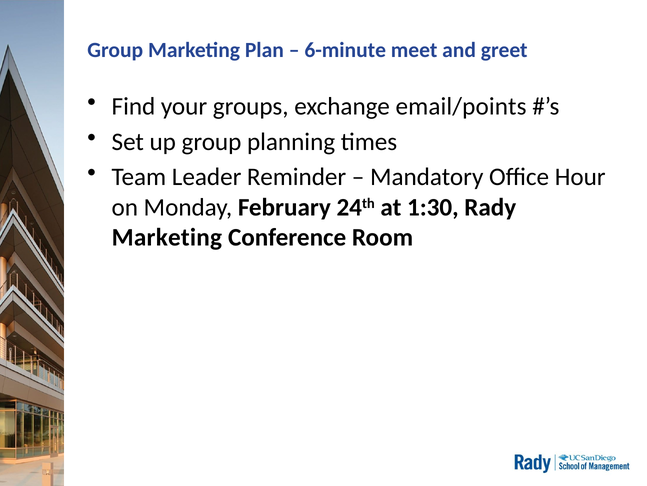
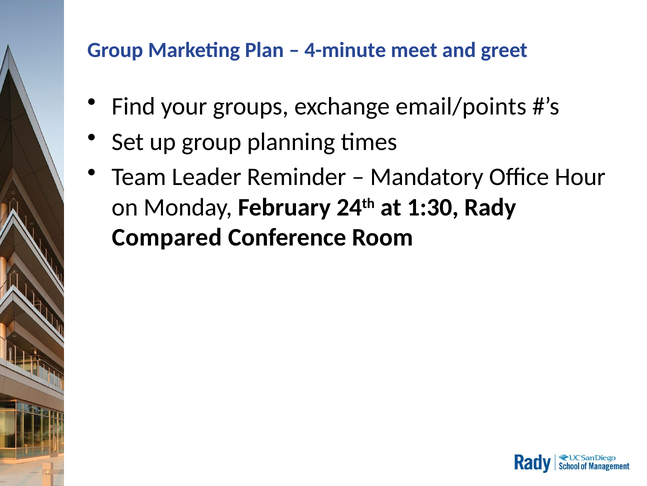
6-minute: 6-minute -> 4-minute
Marketing at (167, 237): Marketing -> Compared
